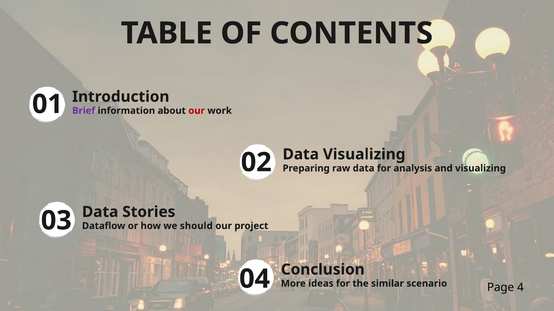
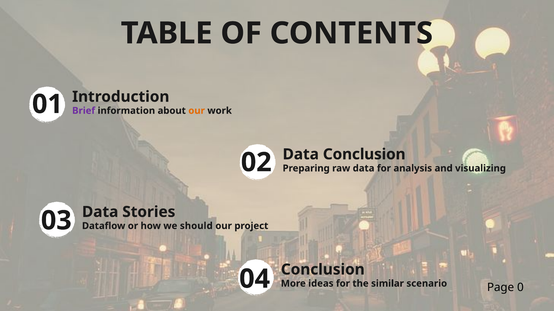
our at (197, 111) colour: red -> orange
Data Visualizing: Visualizing -> Conclusion
4: 4 -> 0
